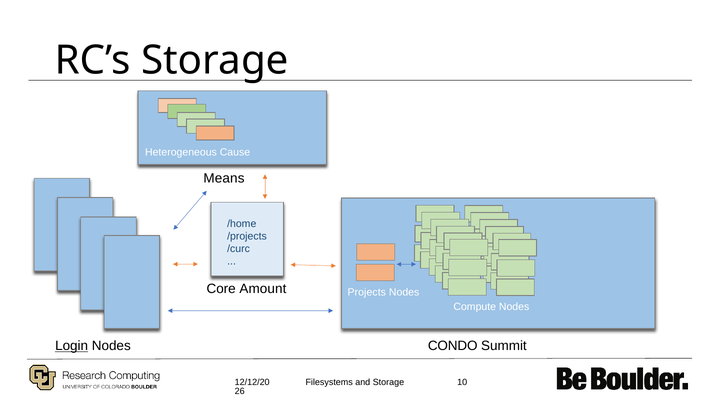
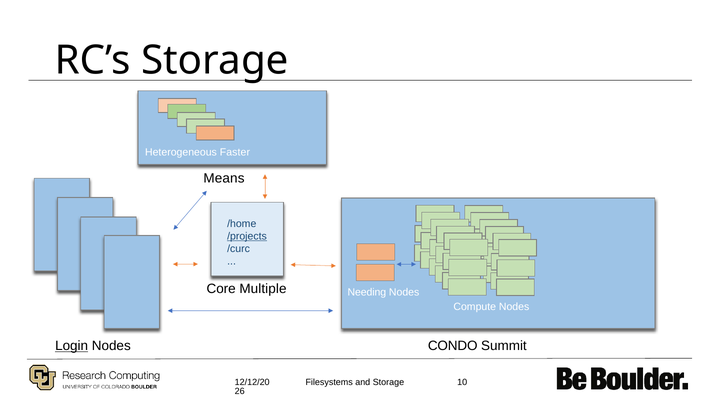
Cause: Cause -> Faster
/projects underline: none -> present
Amount: Amount -> Multiple
Projects: Projects -> Needing
